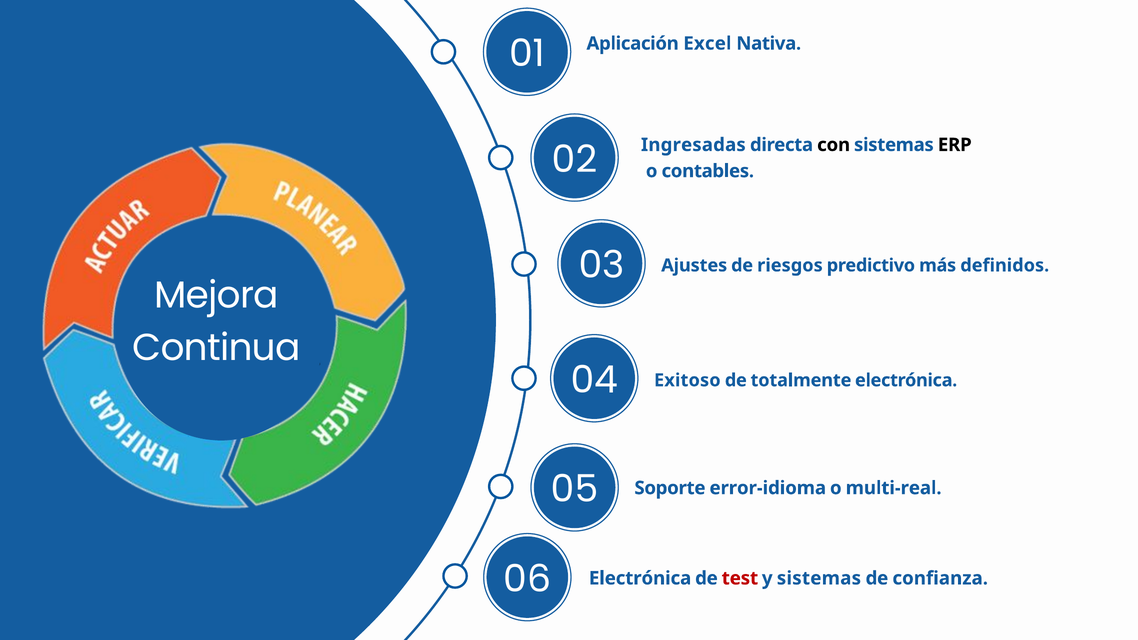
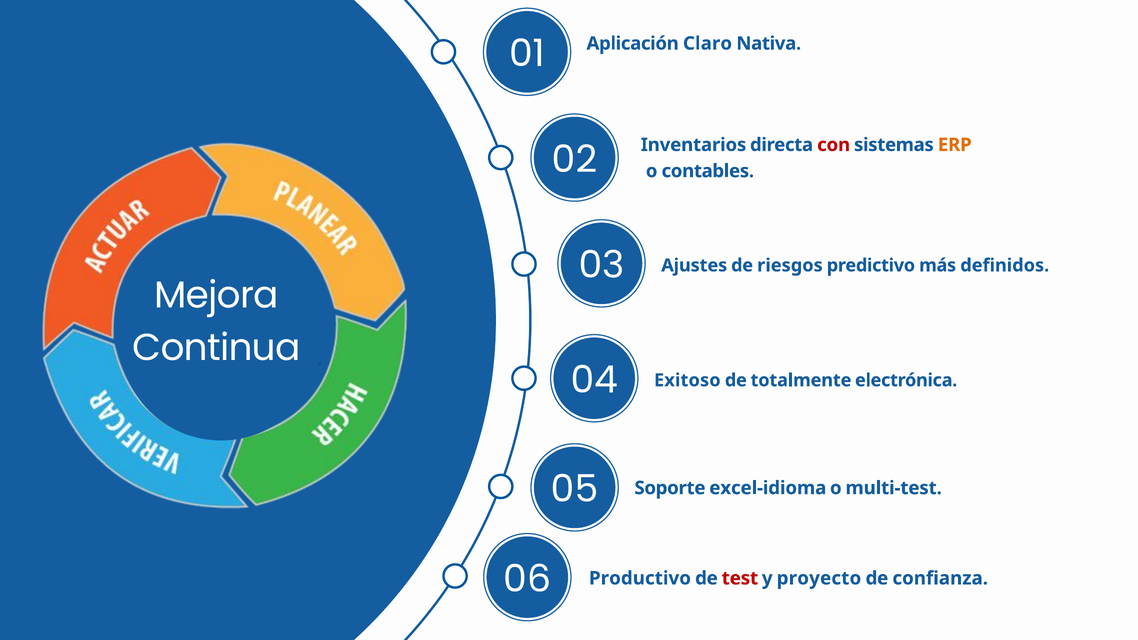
Excel: Excel -> Claro
Ingresadas: Ingresadas -> Inventarios
con colour: black -> red
ERP colour: black -> orange
error-idioma: error-idioma -> excel-idioma
multi-real: multi-real -> multi-test
Electrónica at (640, 578): Electrónica -> Productivo
y sistemas: sistemas -> proyecto
